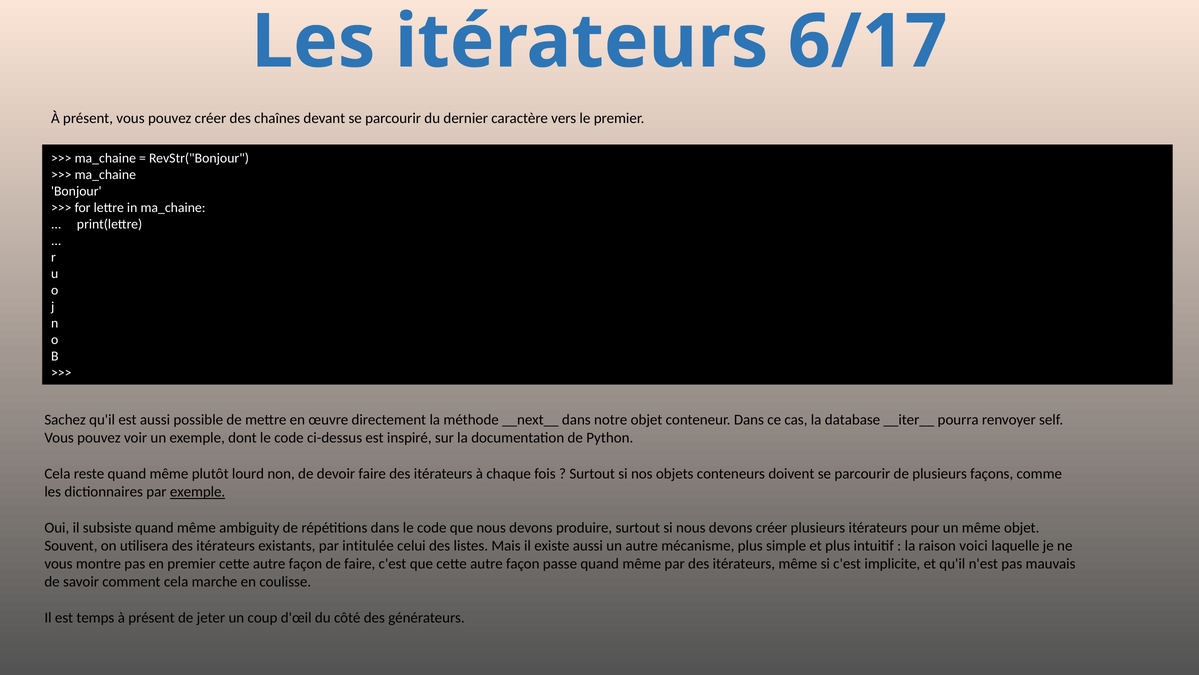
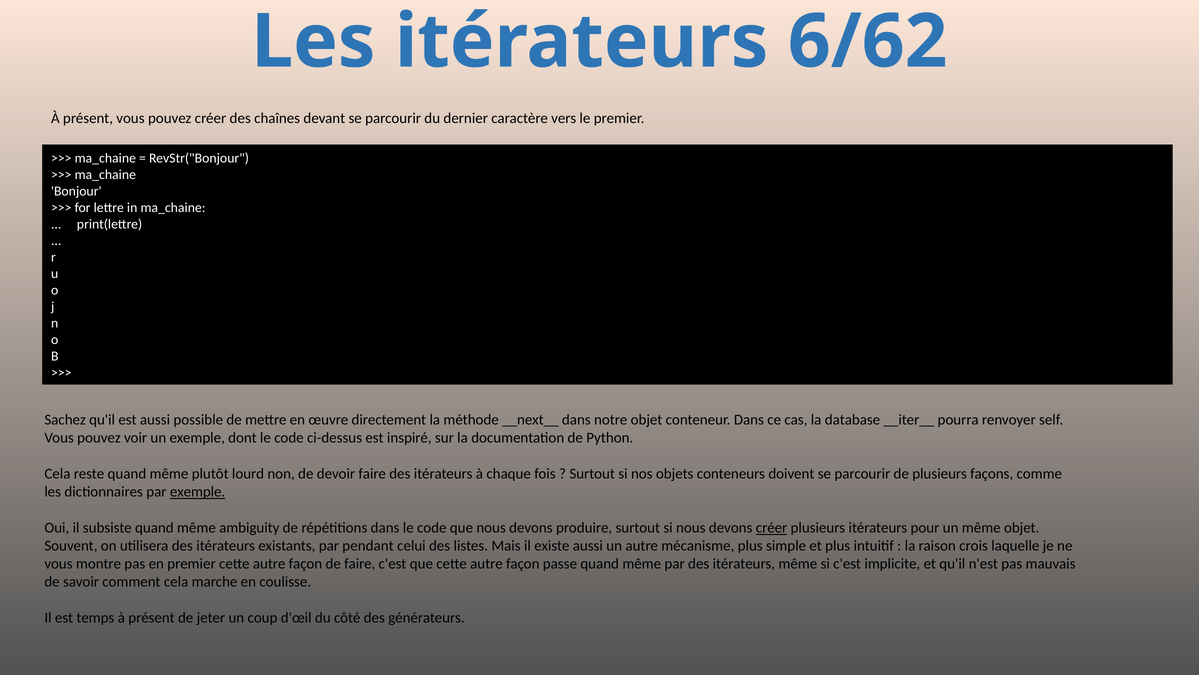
6/17: 6/17 -> 6/62
créer at (772, 527) underline: none -> present
intitulée: intitulée -> pendant
voici: voici -> crois
